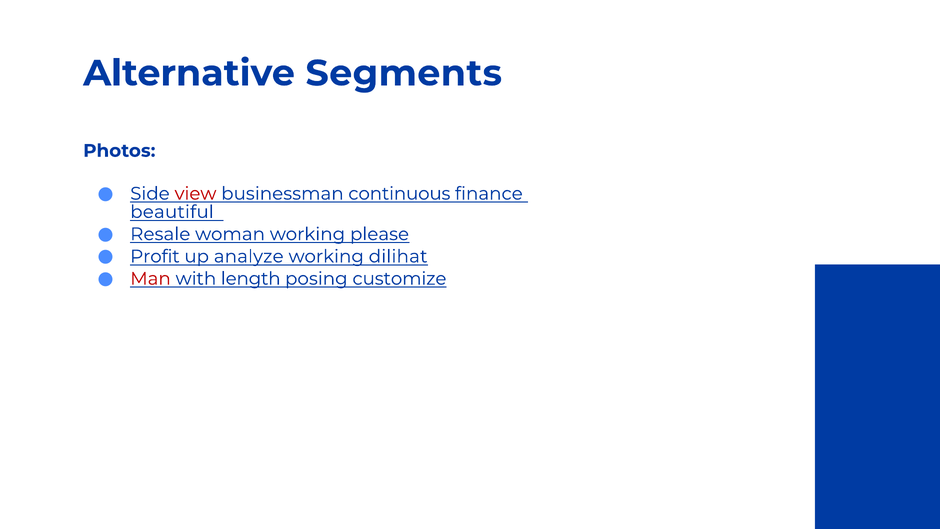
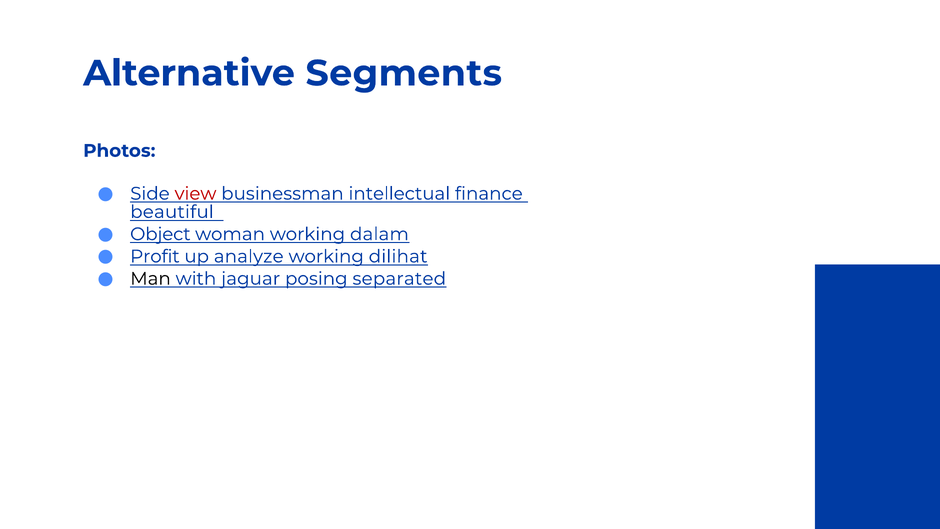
continuous: continuous -> intellectual
Resale: Resale -> Object
please: please -> dalam
Man colour: red -> black
length: length -> jaguar
customize: customize -> separated
